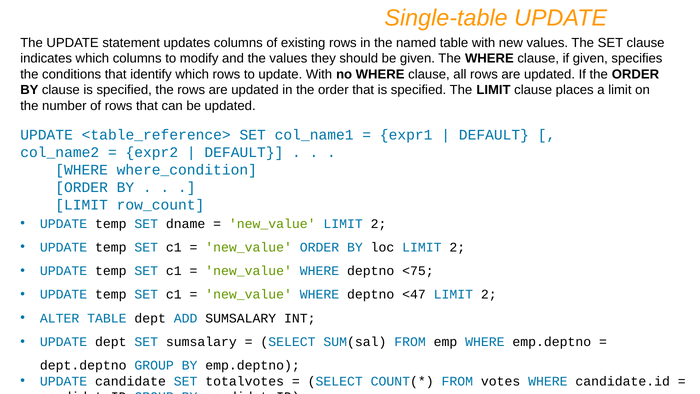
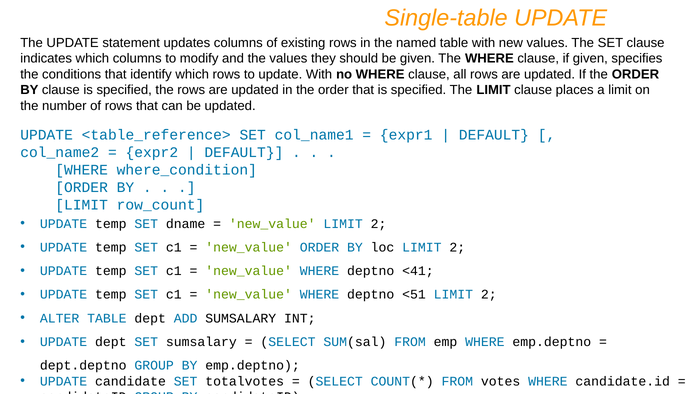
<75: <75 -> <41
<47: <47 -> <51
